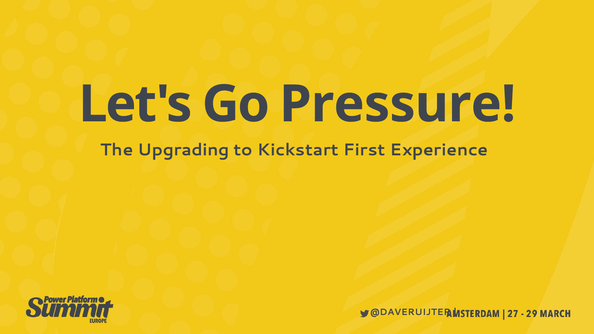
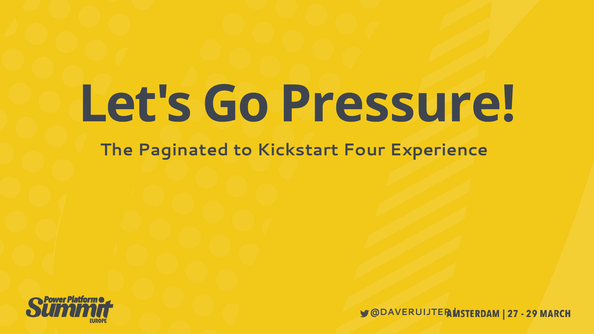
Upgrading: Upgrading -> Paginated
First: First -> Four
